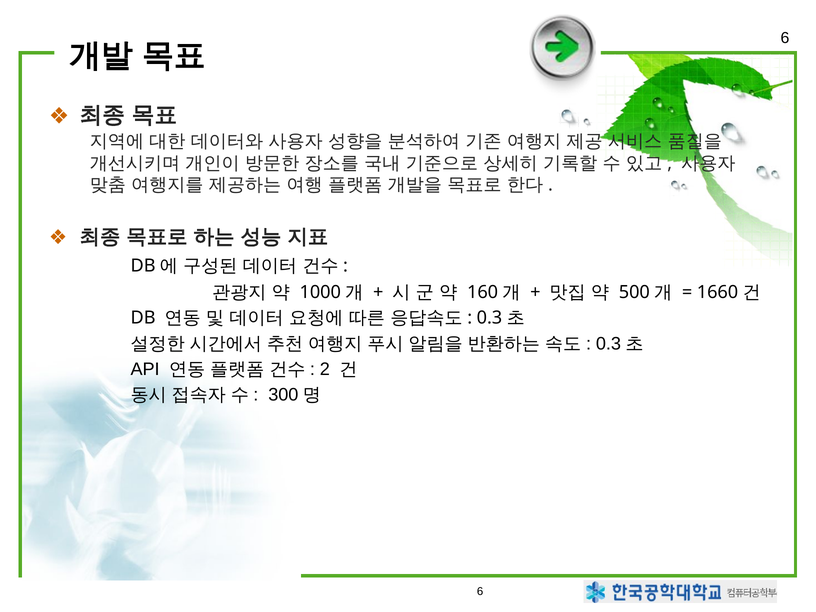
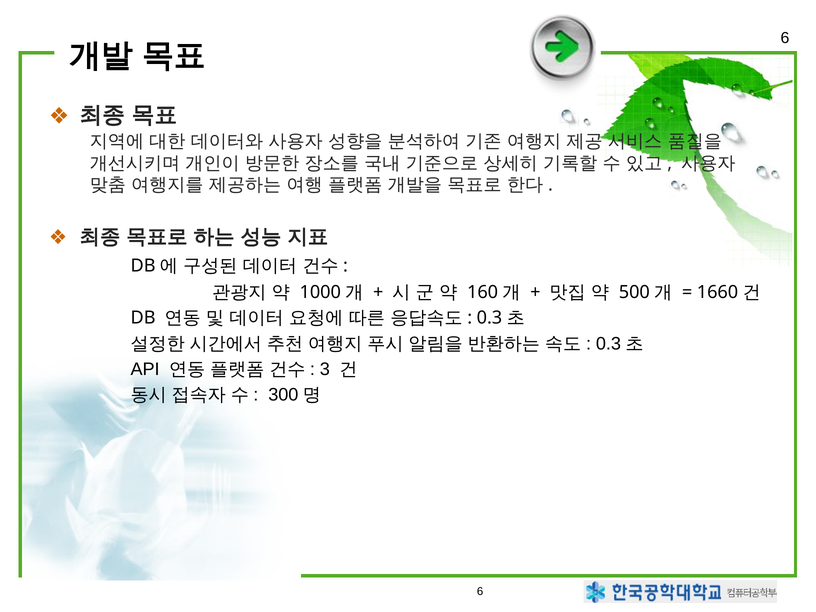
2: 2 -> 3
